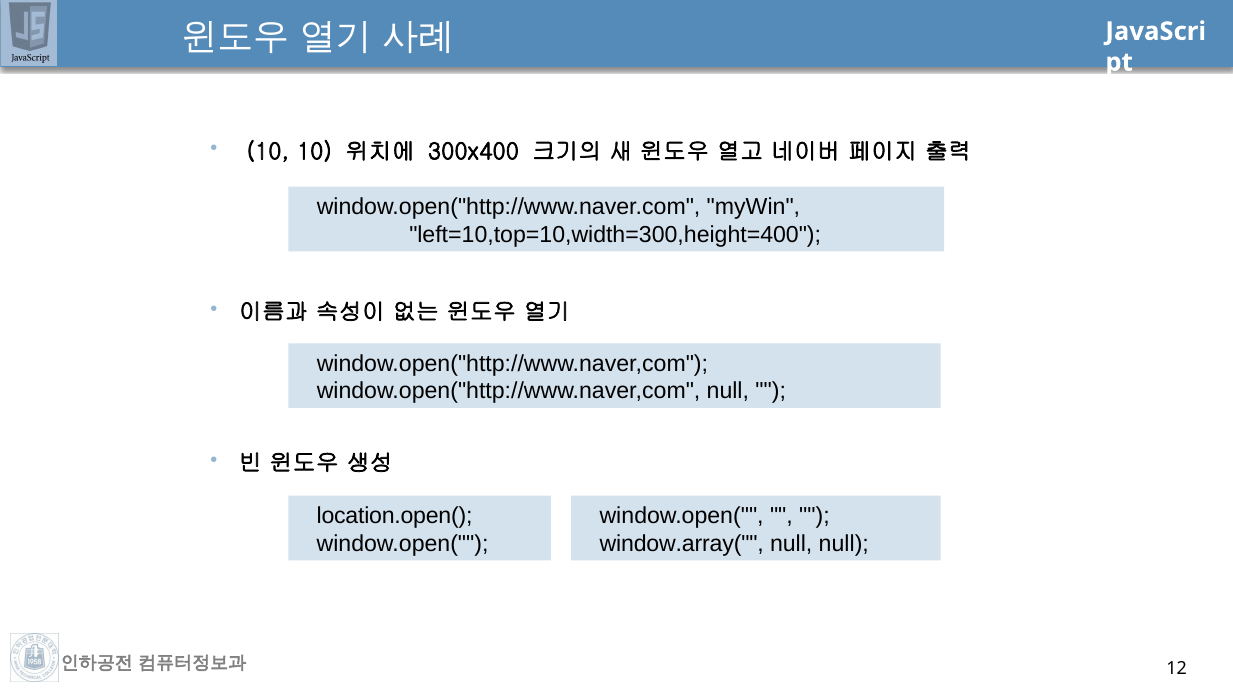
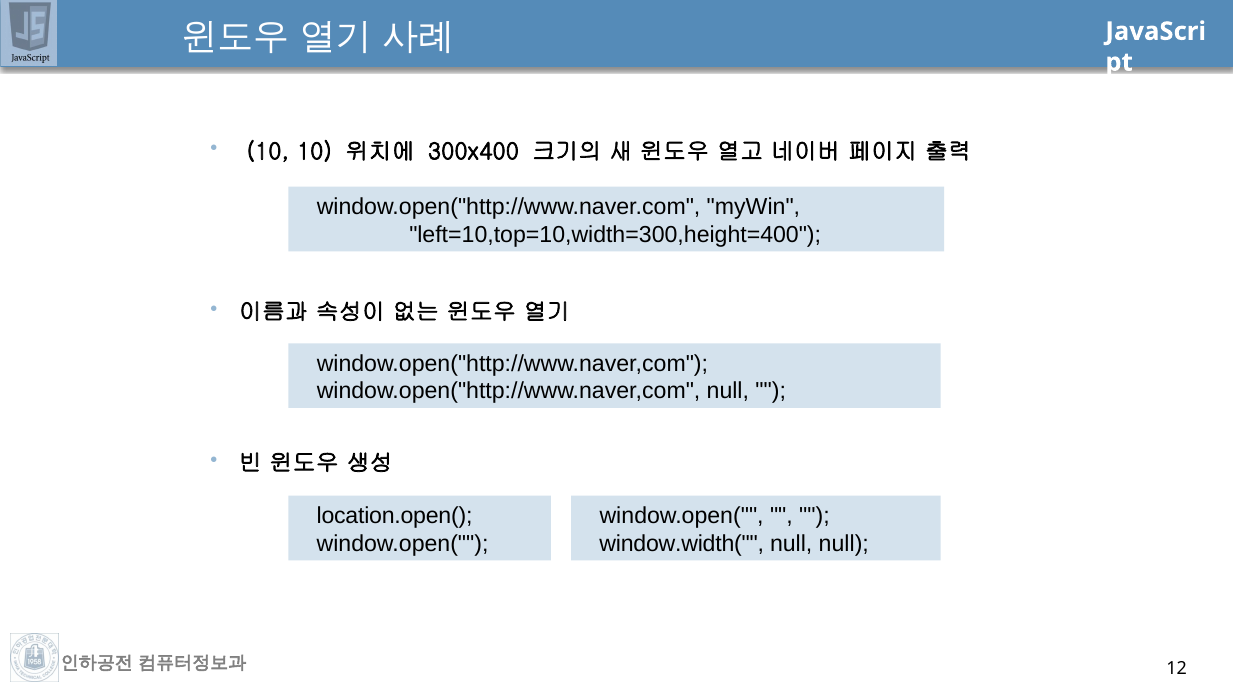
window.array(: window.array( -> window.width(
